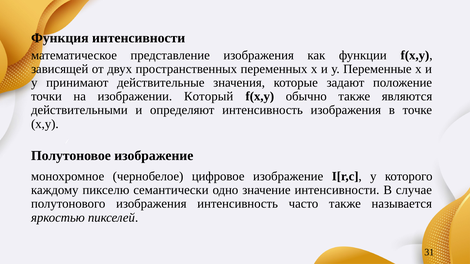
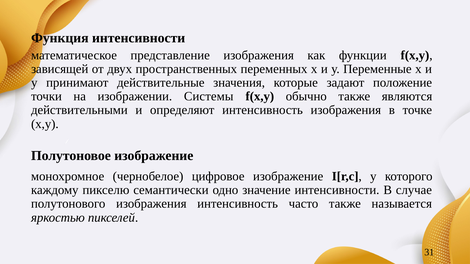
Который: Который -> Системы
